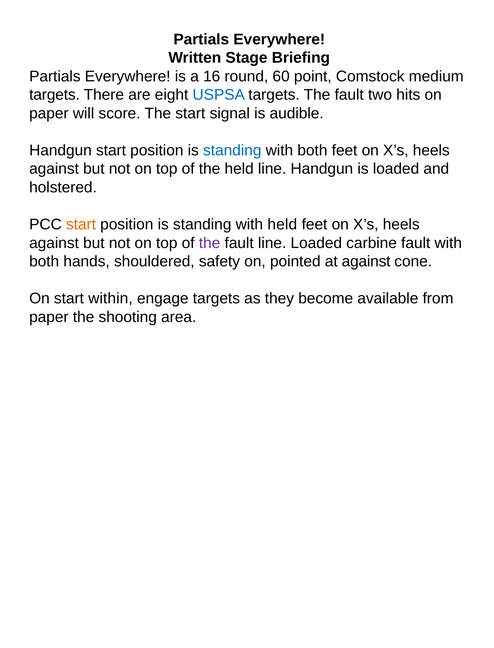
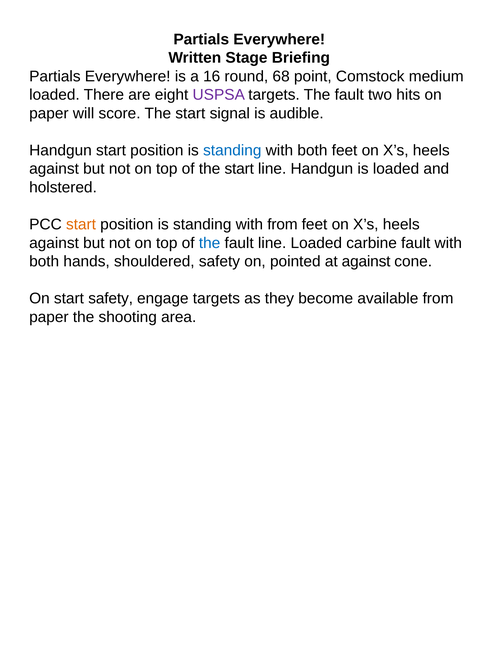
60: 60 -> 68
targets at (55, 95): targets -> loaded
USPSA colour: blue -> purple
of the held: held -> start
with held: held -> from
the at (210, 243) colour: purple -> blue
start within: within -> safety
